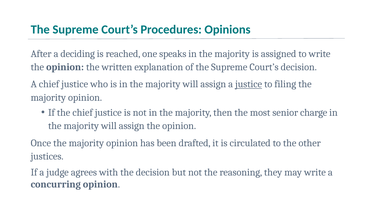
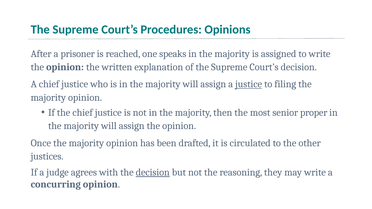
deciding: deciding -> prisoner
charge: charge -> proper
decision at (153, 172) underline: none -> present
